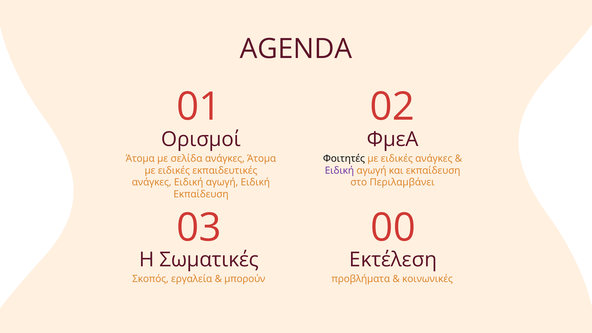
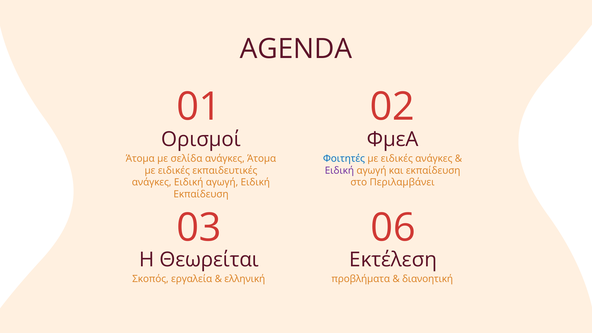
Φοιτητές colour: black -> blue
00: 00 -> 06
Σωματικές: Σωματικές -> Θεωρείται
μπορούν: μπορούν -> ελληνική
κοινωνικές: κοινωνικές -> διανοητική
